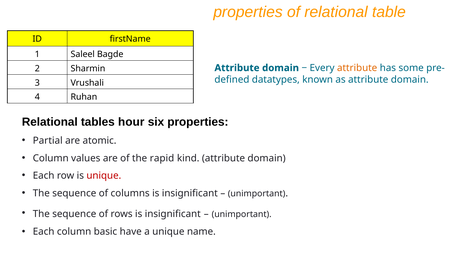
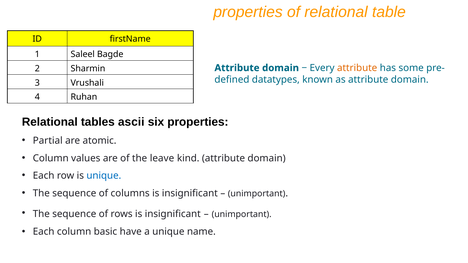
hour: hour -> ascii
rapid: rapid -> leave
unique at (104, 176) colour: red -> blue
